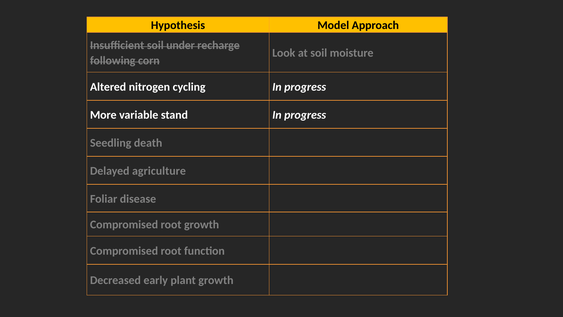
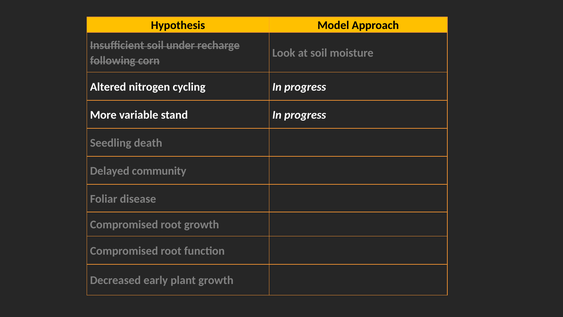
agriculture: agriculture -> community
